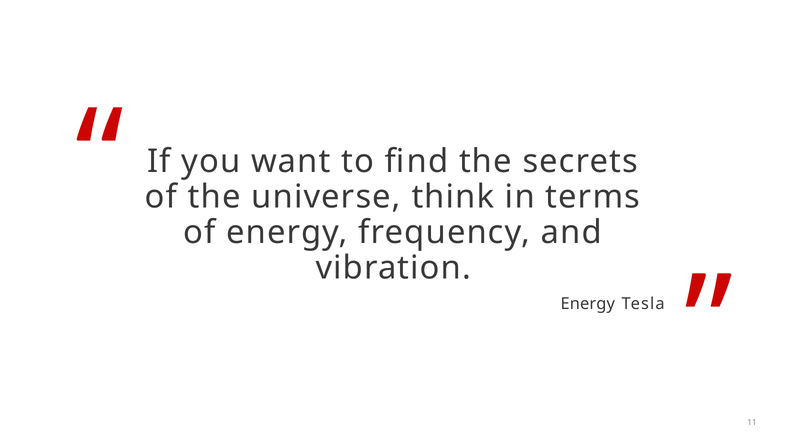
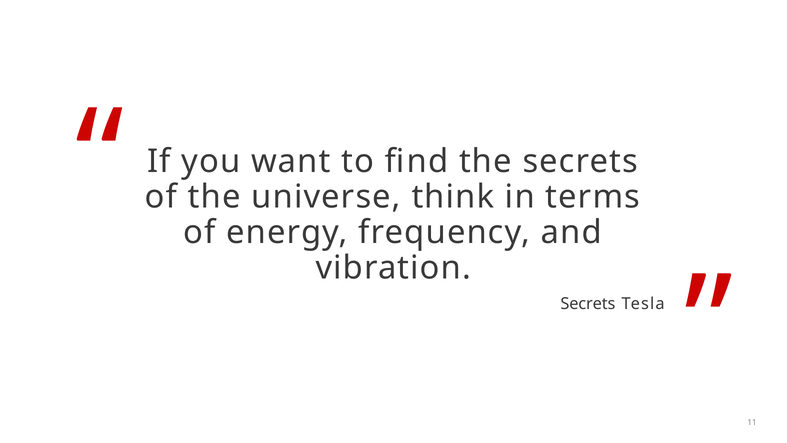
Energy at (588, 304): Energy -> Secrets
